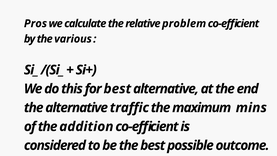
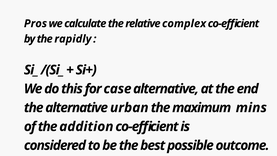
problem: problem -> complex
various: various -> rapidly
for best: best -> case
traffic: traffic -> urban
